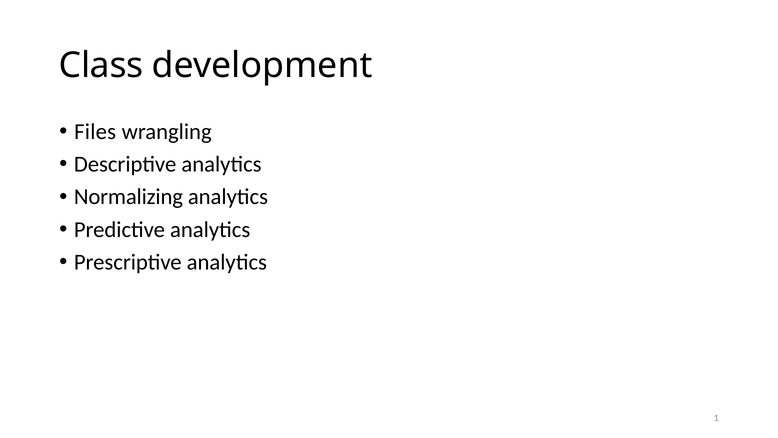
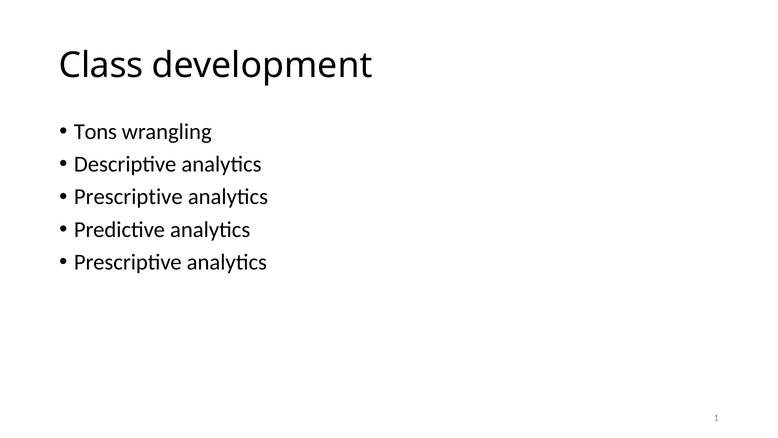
Files: Files -> Tons
Normalizing at (128, 197): Normalizing -> Prescriptive
